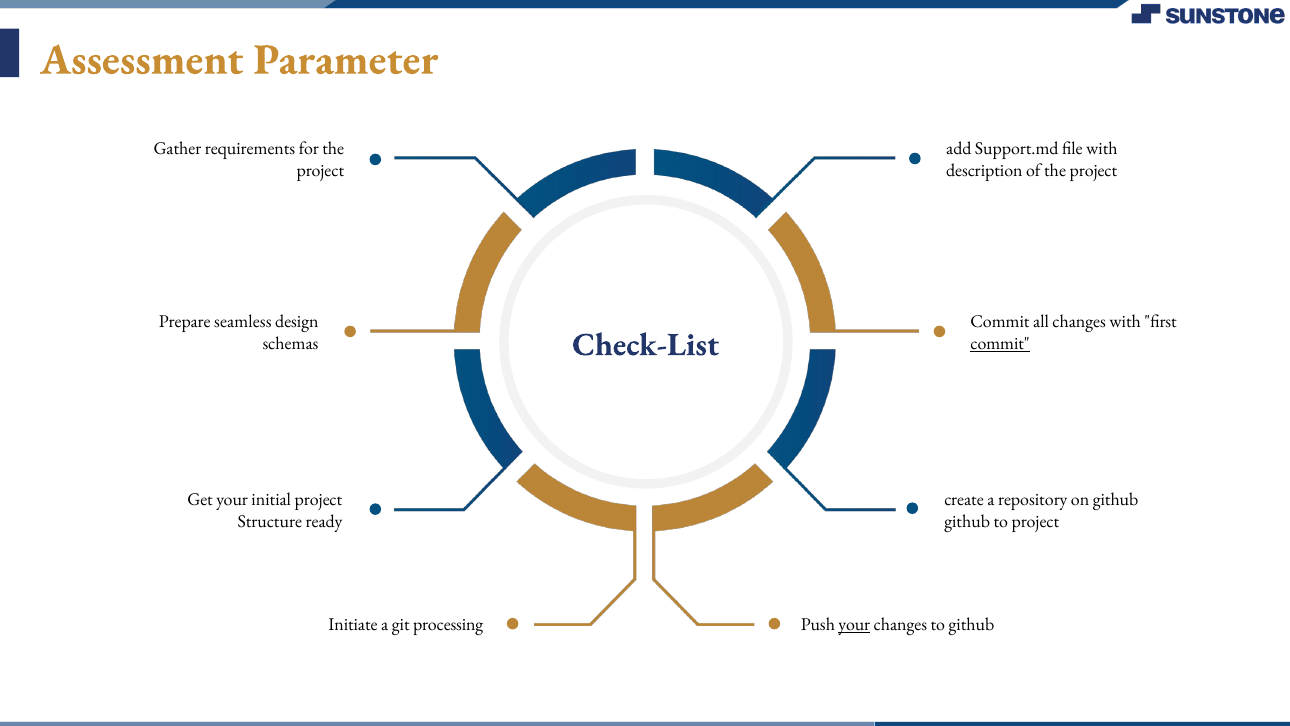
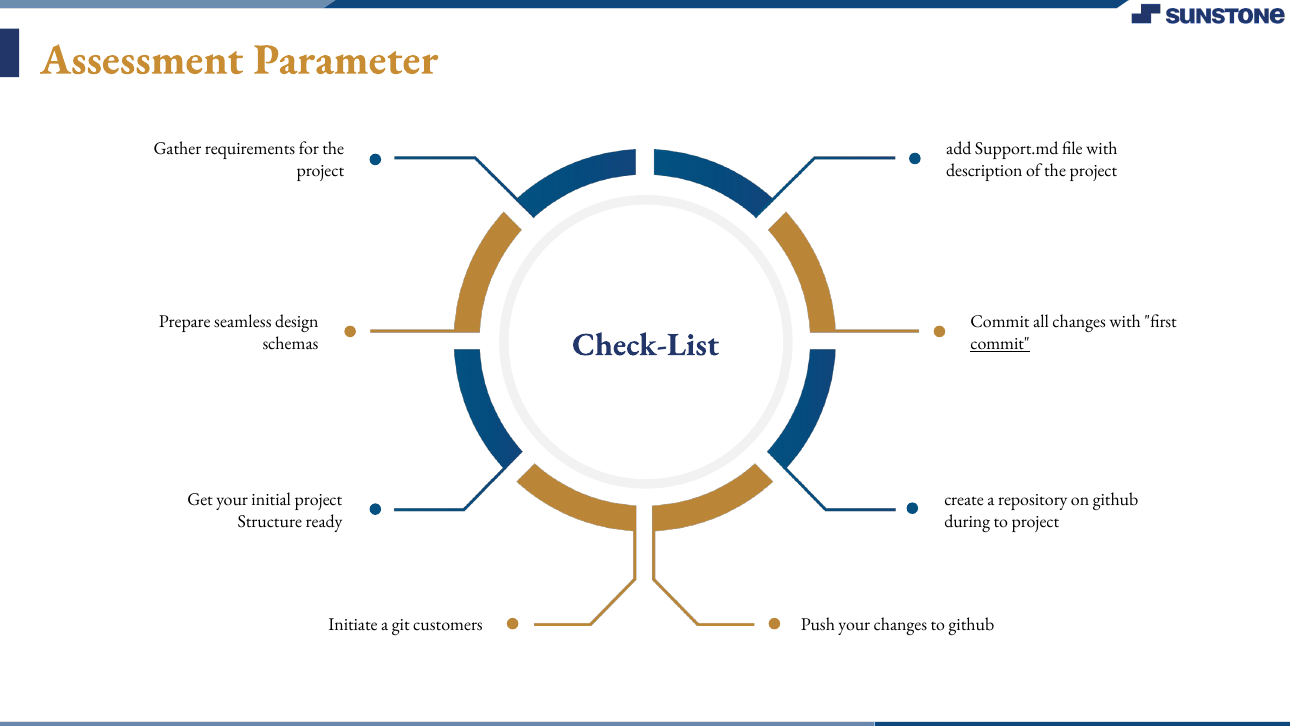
github at (967, 521): github -> during
processing: processing -> customers
your at (854, 625) underline: present -> none
